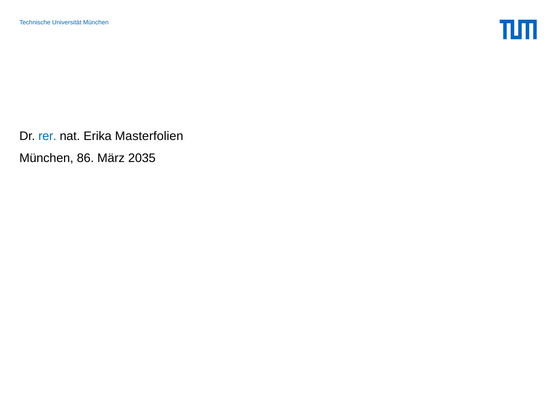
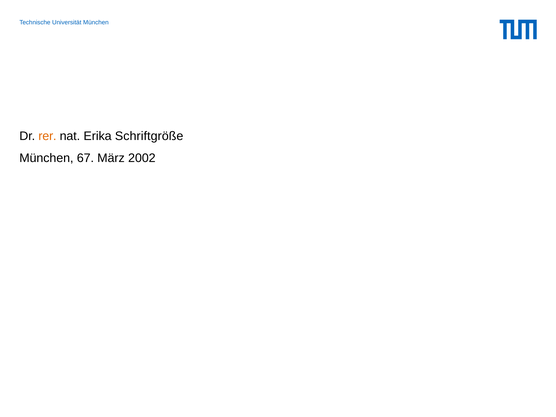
rer colour: blue -> orange
Masterfolien: Masterfolien -> Schriftgröße
86: 86 -> 67
2035: 2035 -> 2002
